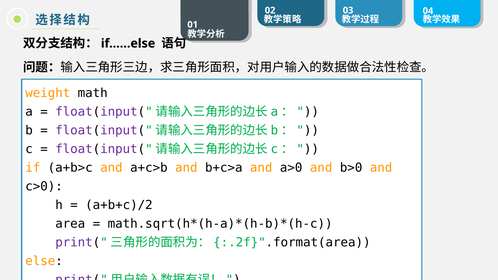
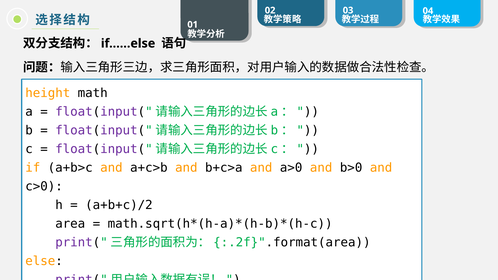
weight: weight -> height
